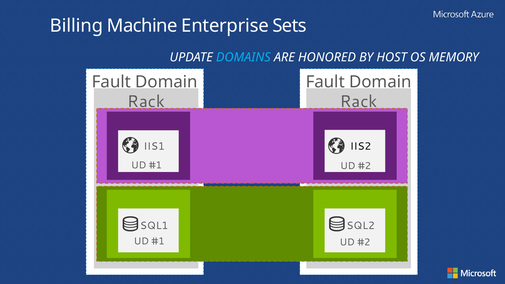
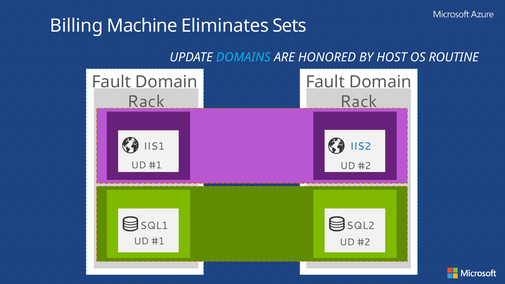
Enterprise: Enterprise -> Eliminates
MEMORY: MEMORY -> ROUTINE
IIS2 colour: black -> blue
